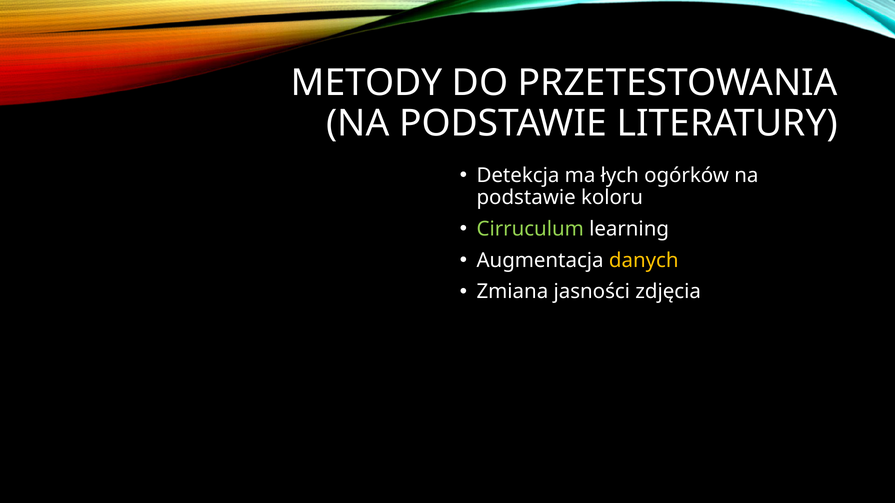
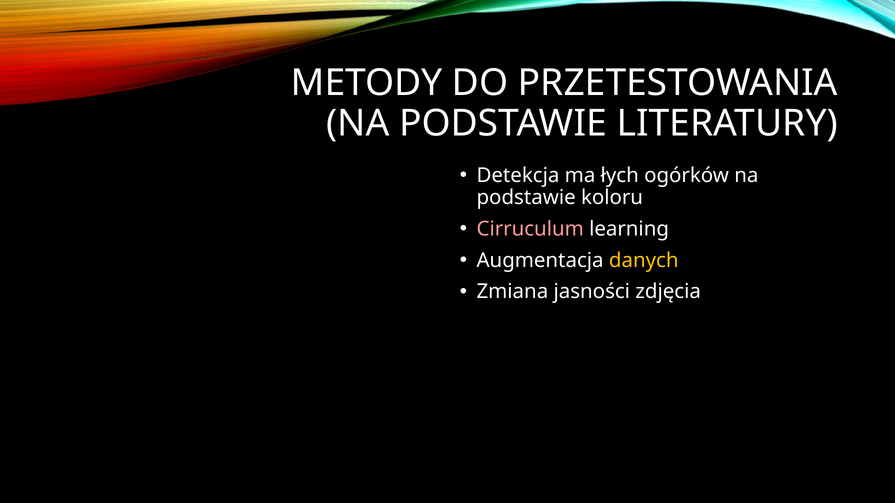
Cirruculum colour: light green -> pink
